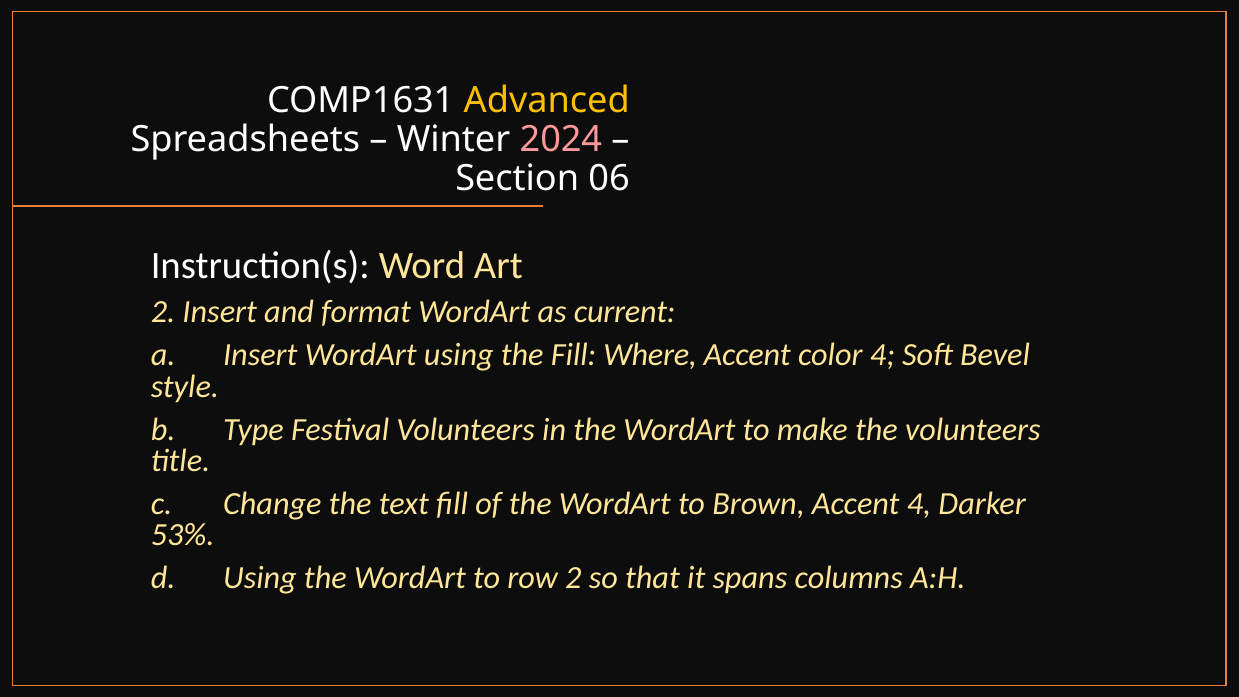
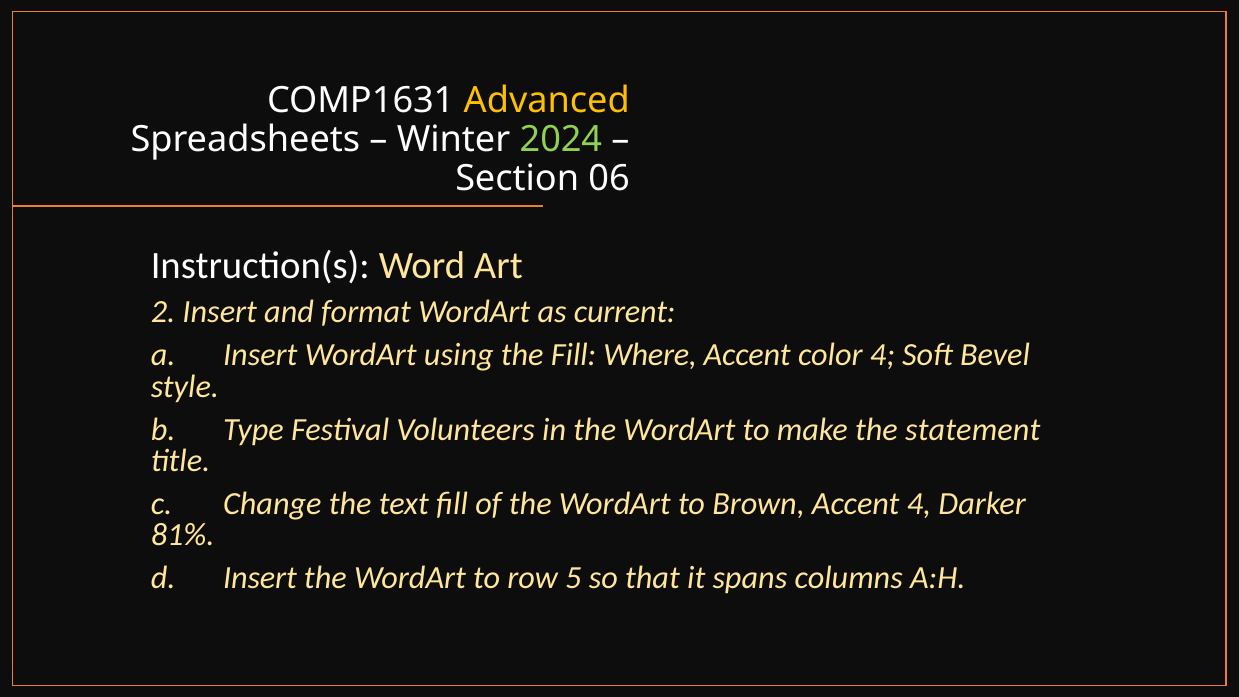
2024 colour: pink -> light green
the volunteers: volunteers -> statement
53%: 53% -> 81%
d Using: Using -> Insert
row 2: 2 -> 5
